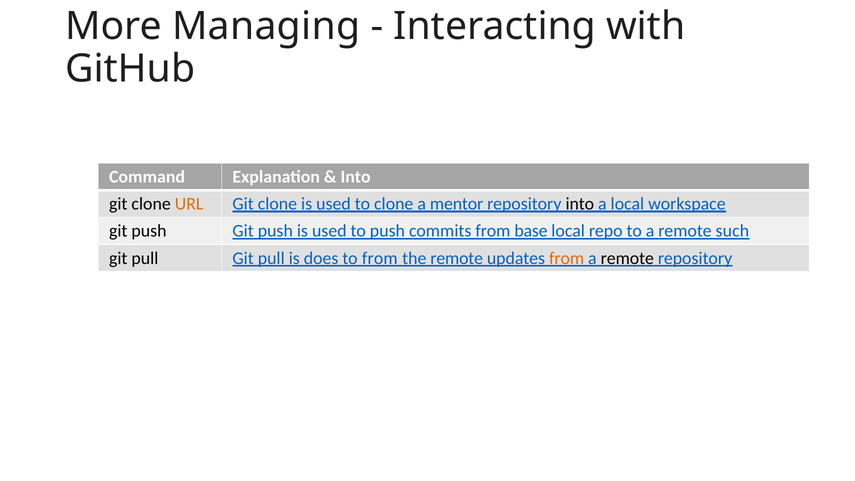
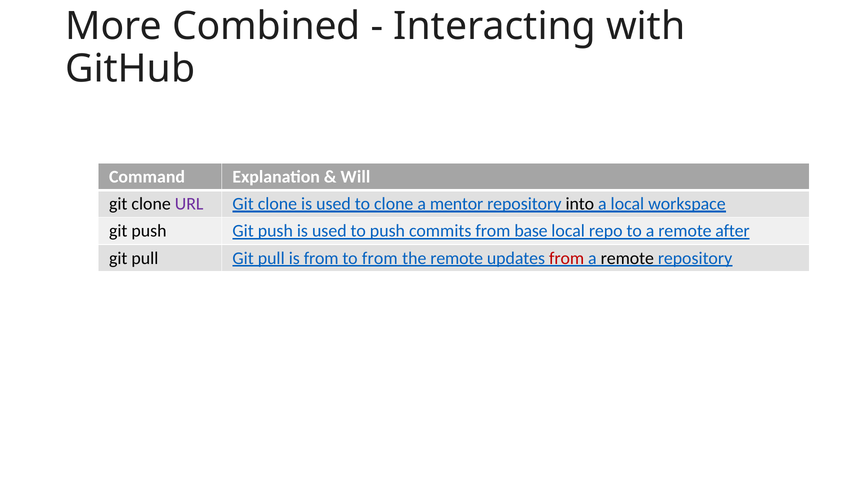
Managing: Managing -> Combined
Into at (356, 177): Into -> Will
URL colour: orange -> purple
such: such -> after
is does: does -> from
from at (567, 258) colour: orange -> red
